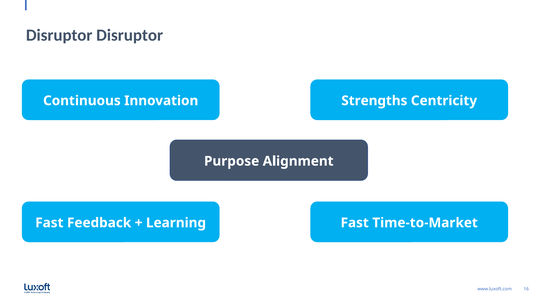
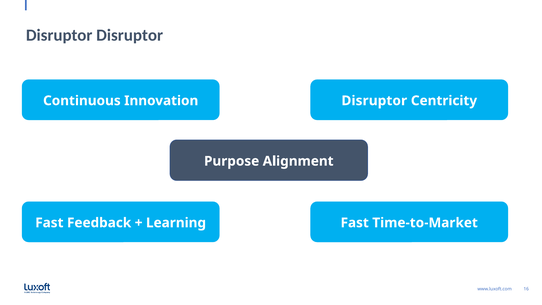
Innovation Strengths: Strengths -> Disruptor
